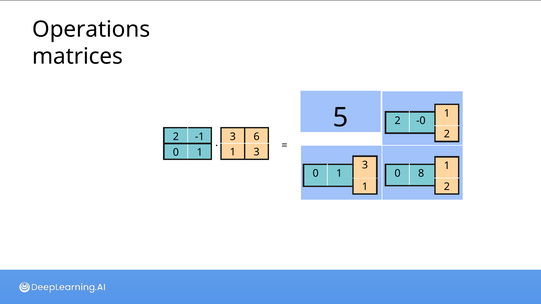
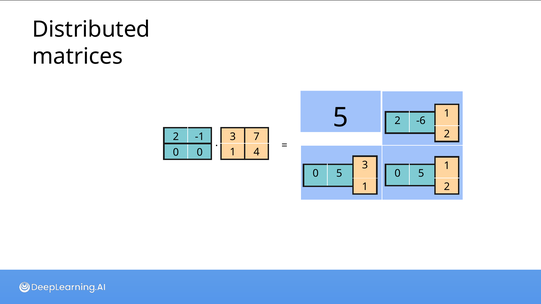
Operations: Operations -> Distributed
-0: -0 -> -6
6: 6 -> 7
3 at (257, 152): 3 -> 4
1 at (200, 153): 1 -> 0
8 at (421, 173): 8 -> 5
1 at (339, 174): 1 -> 5
